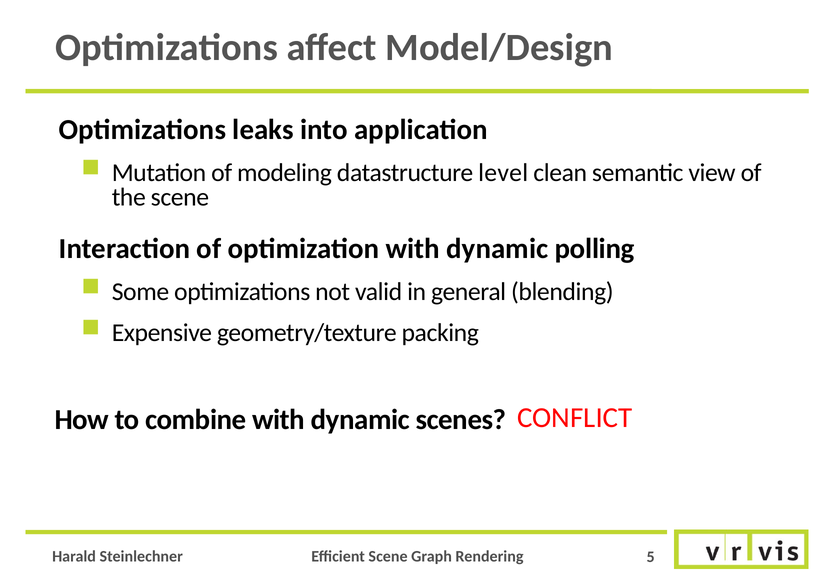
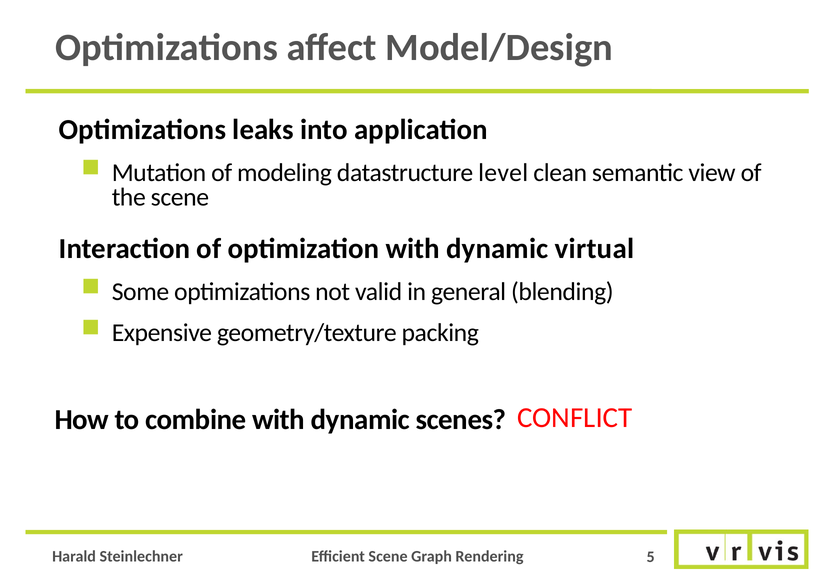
polling: polling -> virtual
